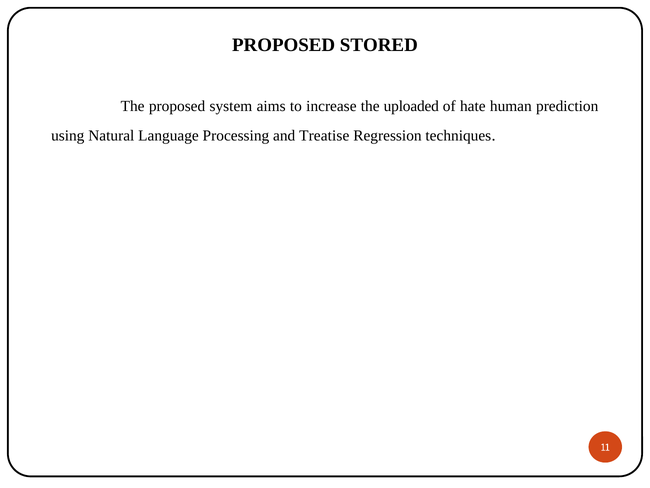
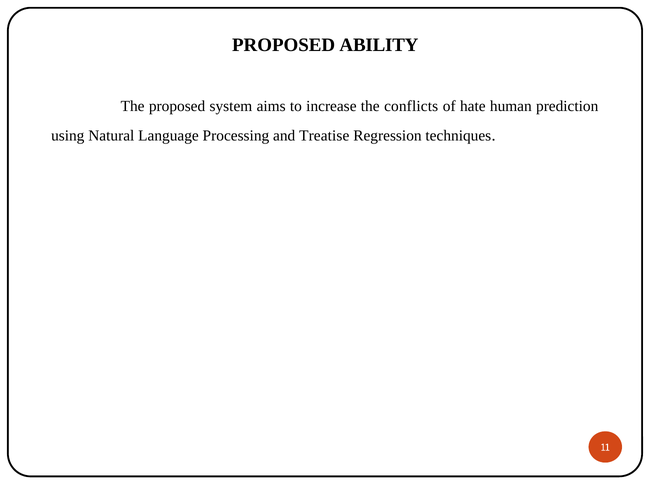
STORED: STORED -> ABILITY
uploaded: uploaded -> conflicts
